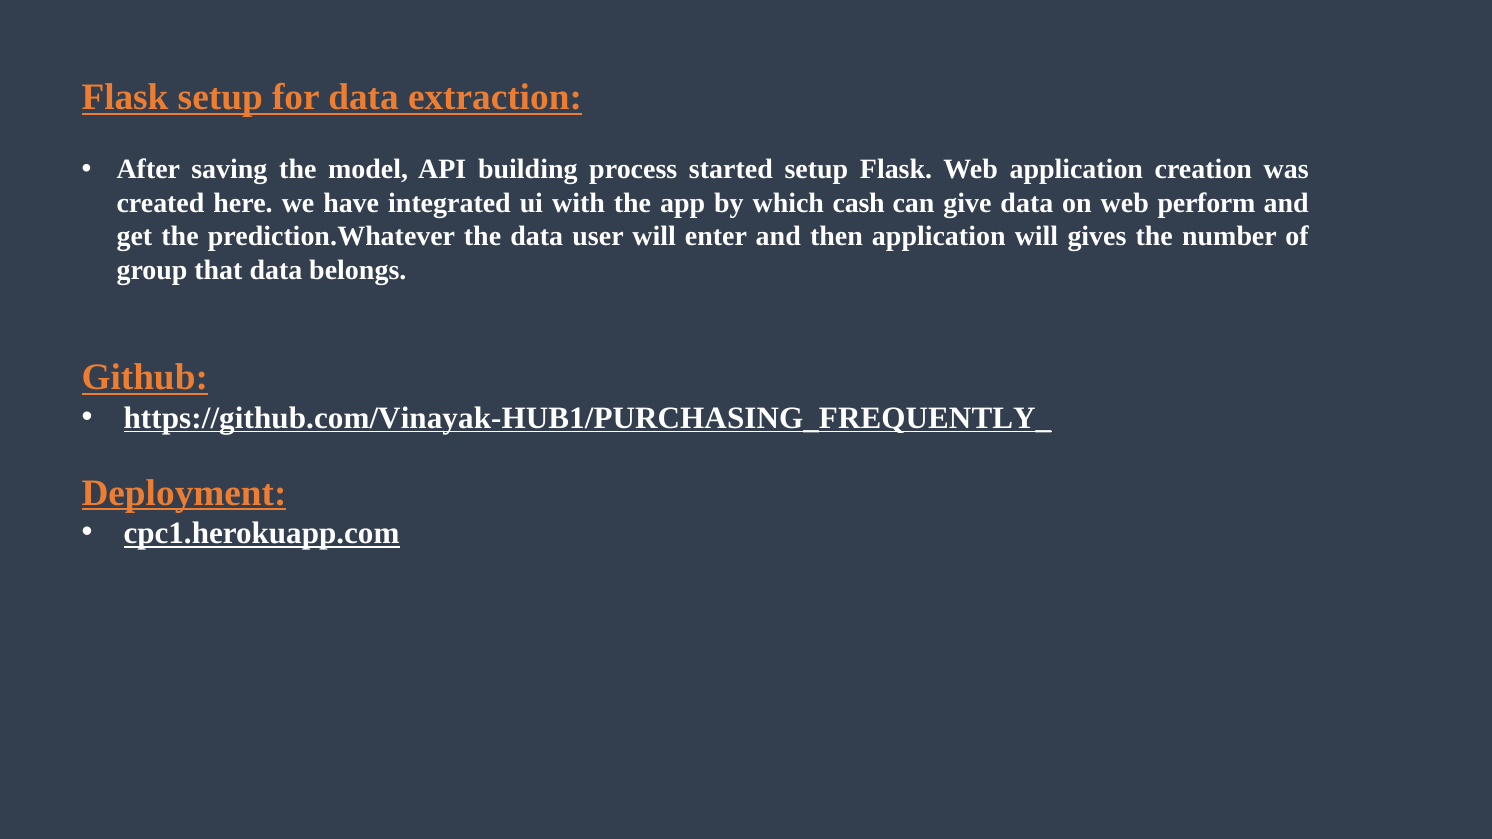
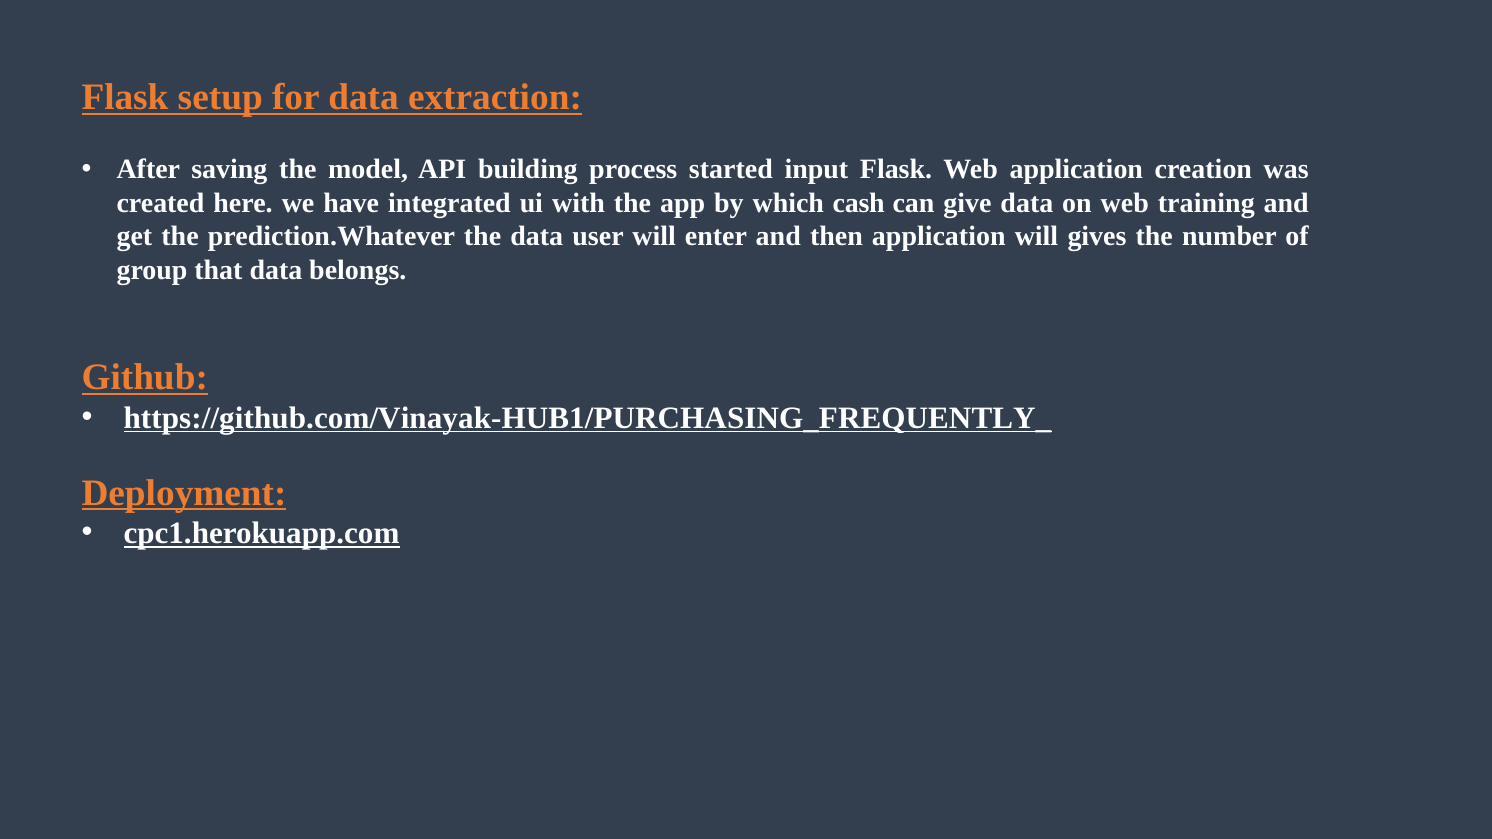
started setup: setup -> input
perform: perform -> training
